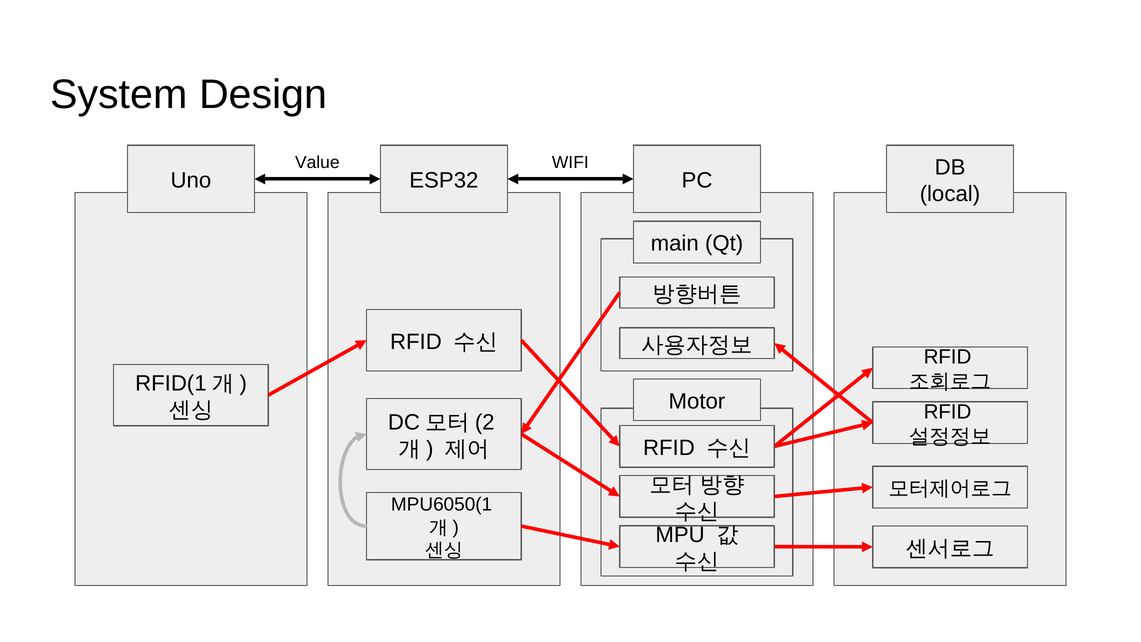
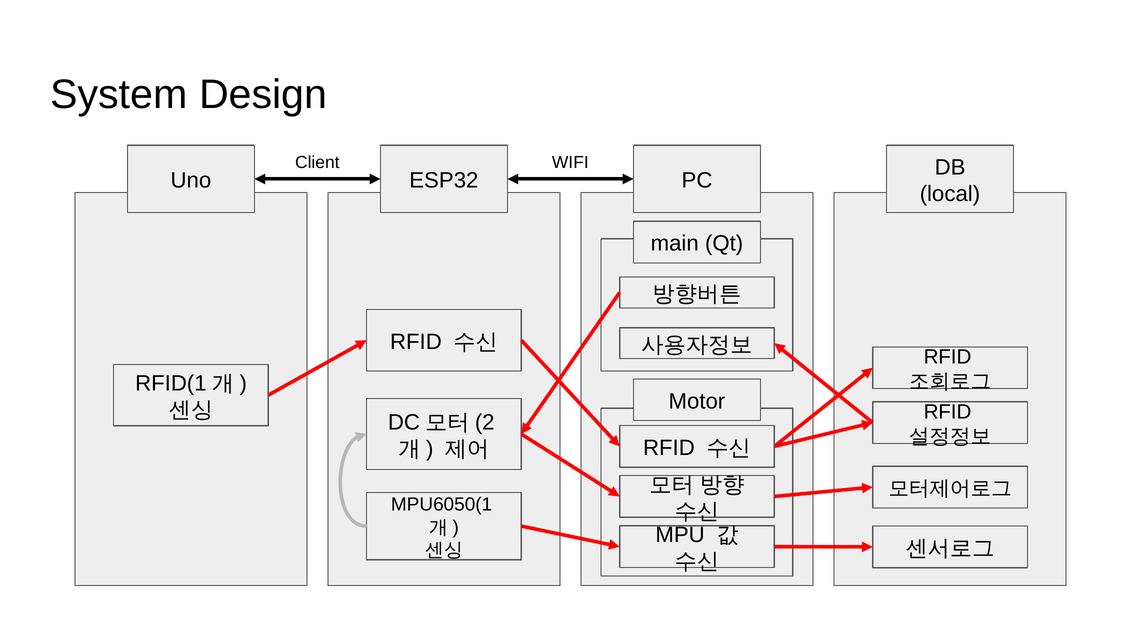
Value: Value -> Client
